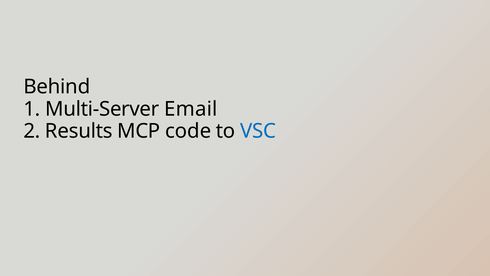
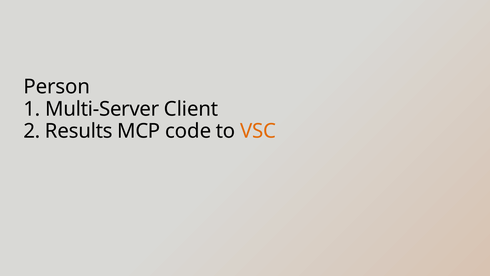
Behind: Behind -> Person
Email: Email -> Client
VSC colour: blue -> orange
